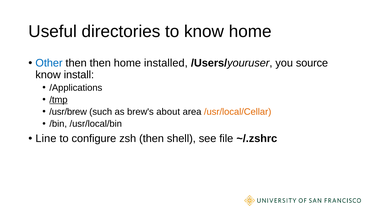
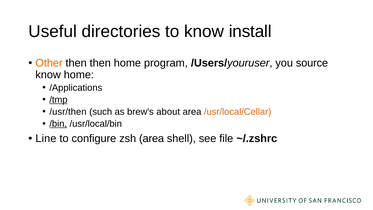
know home: home -> install
Other colour: blue -> orange
installed: installed -> program
know install: install -> home
/usr/brew: /usr/brew -> /usr/then
/bin underline: none -> present
zsh then: then -> area
